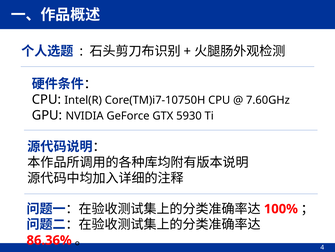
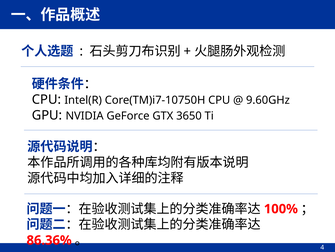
7.60GHz: 7.60GHz -> 9.60GHz
5930: 5930 -> 3650
